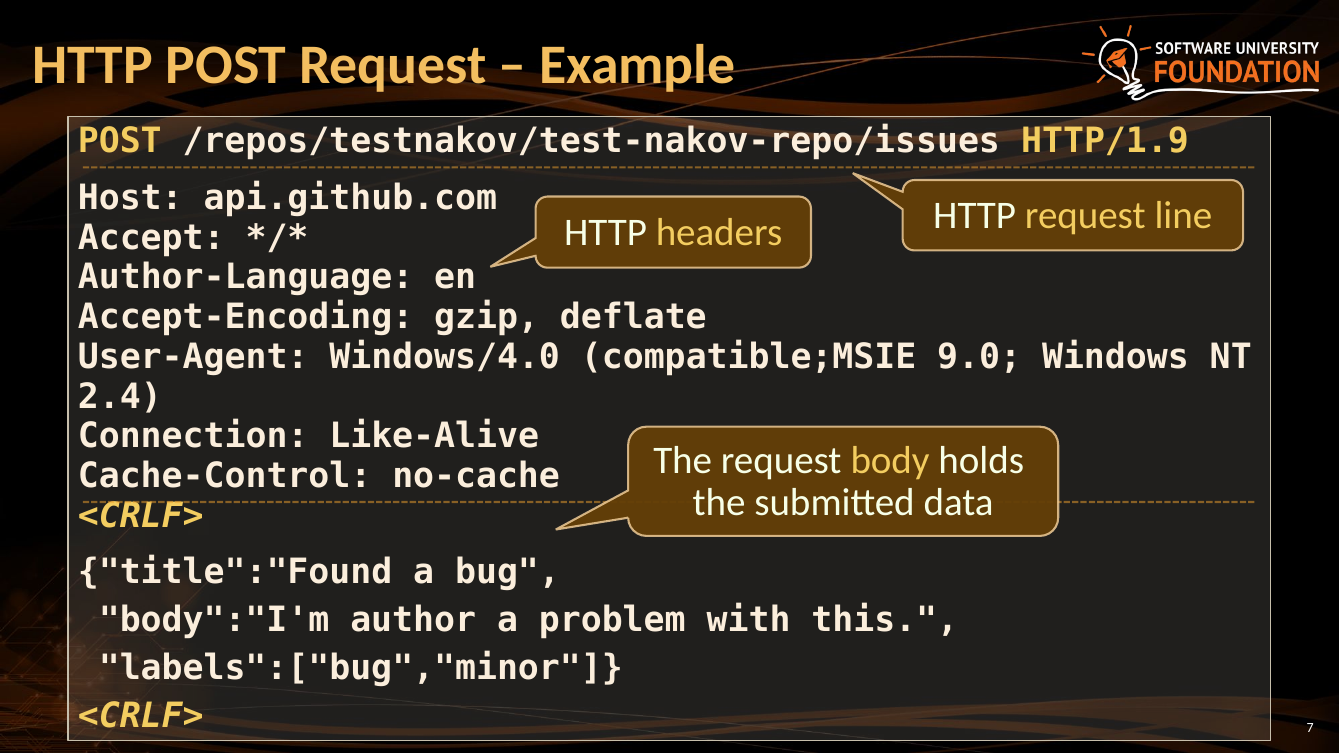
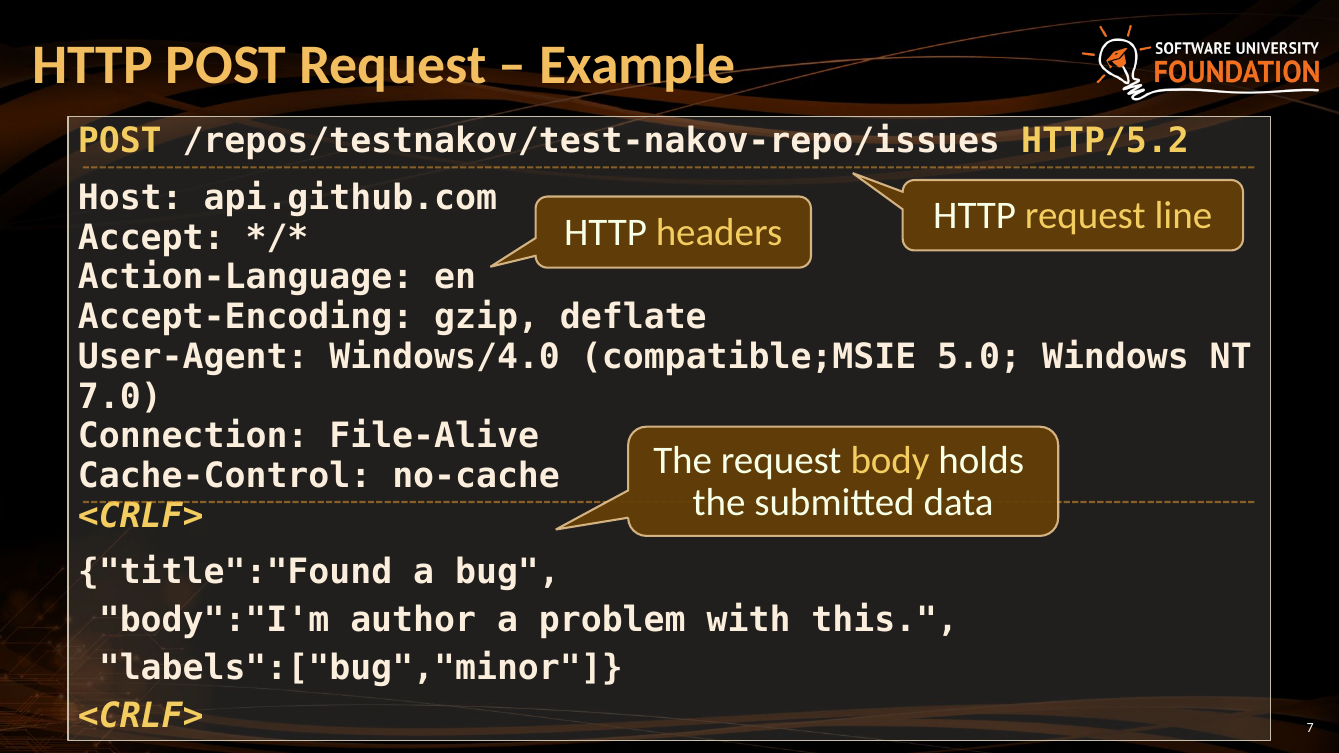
HTTP/1.9: HTTP/1.9 -> HTTP/5.2
Author-Language: Author-Language -> Action-Language
9.0: 9.0 -> 5.0
2.4: 2.4 -> 7.0
Like-Alive: Like-Alive -> File-Alive
